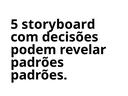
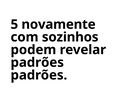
storyboard: storyboard -> novamente
decisões: decisões -> sozinhos
